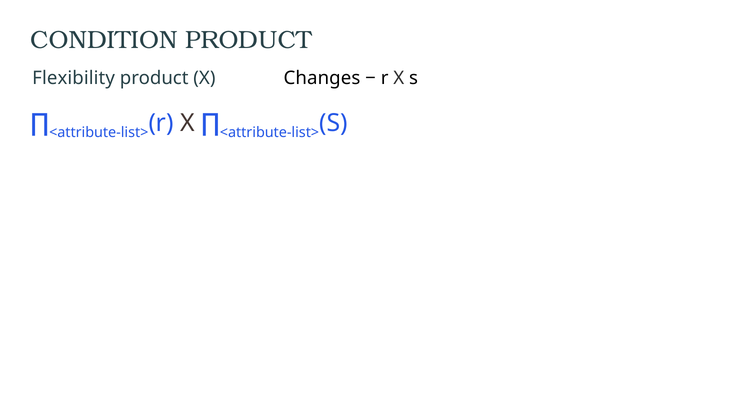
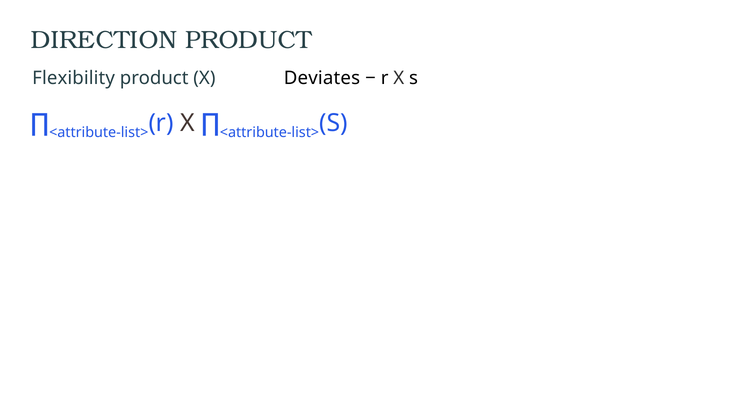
CONDITION: CONDITION -> DIRECTION
Changes: Changes -> Deviates
